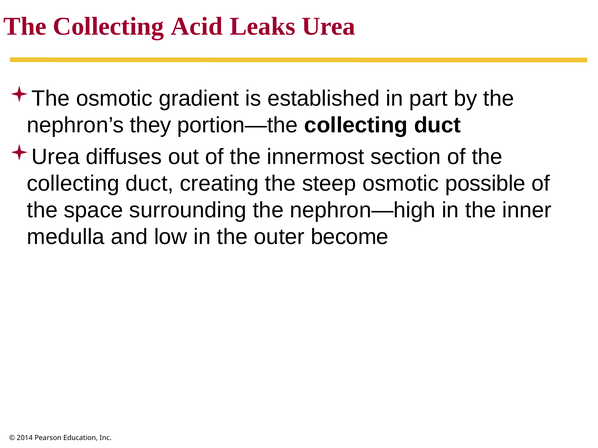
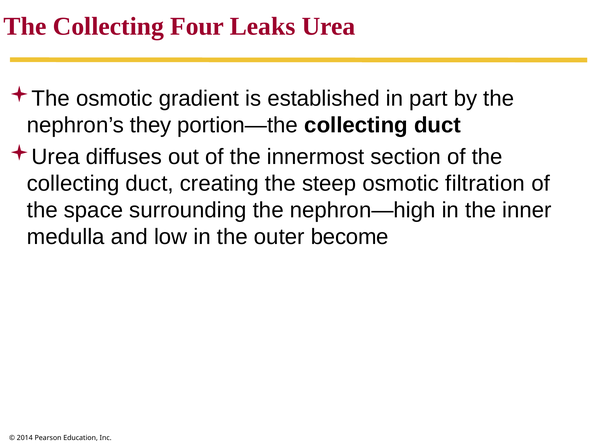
Acid: Acid -> Four
possible: possible -> filtration
